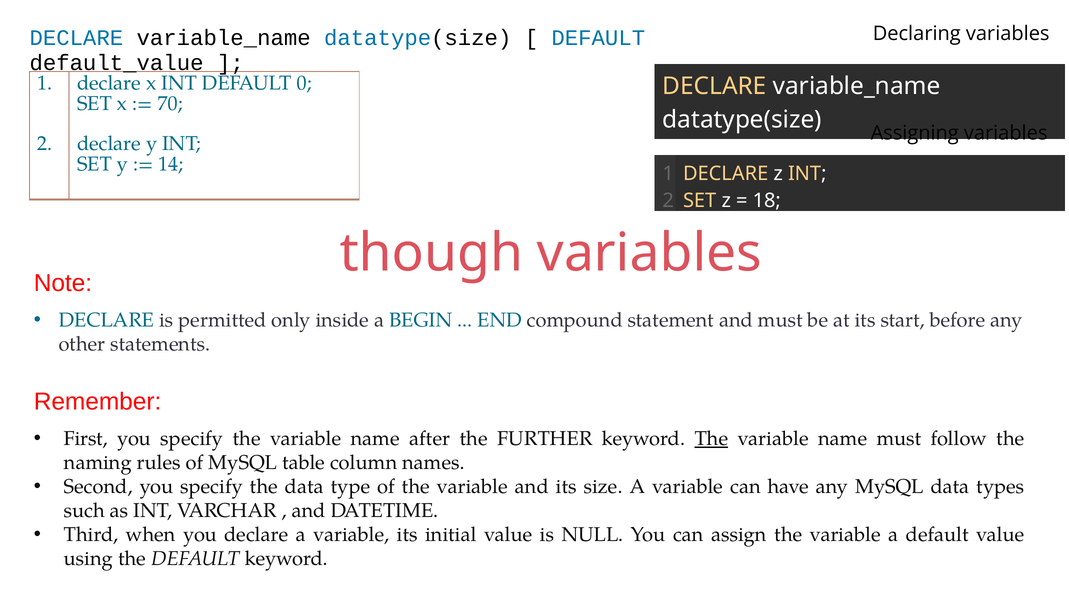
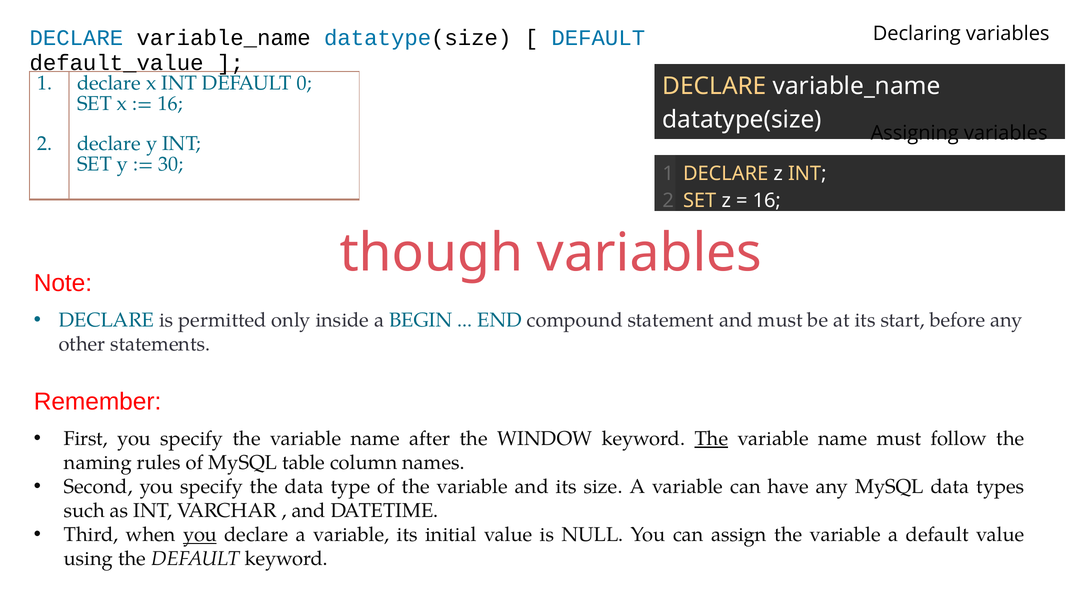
70 at (170, 103): 70 -> 16
14: 14 -> 30
18 at (767, 201): 18 -> 16
FURTHER: FURTHER -> WINDOW
you at (200, 535) underline: none -> present
